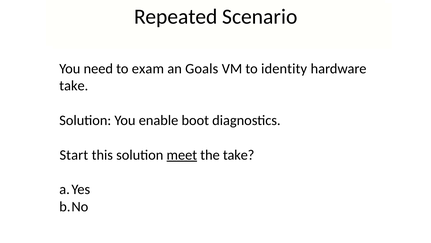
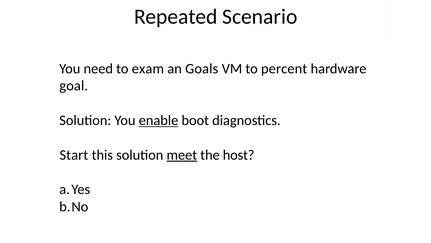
identity: identity -> percent
take at (74, 86): take -> goal
enable underline: none -> present
the take: take -> host
